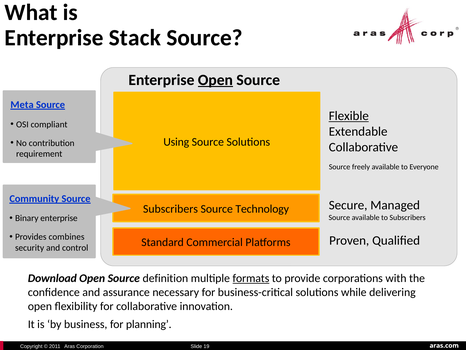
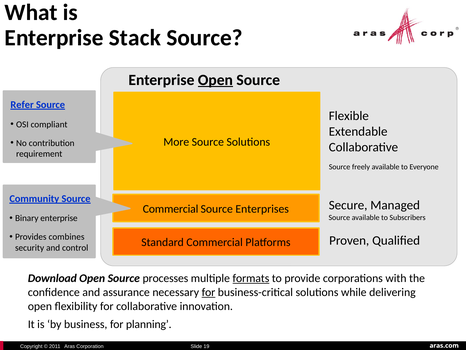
Meta: Meta -> Refer
Flexible underline: present -> none
Using: Using -> More
Subscribers at (170, 209): Subscribers -> Commercial
Technology: Technology -> Enterprises
definition: definition -> processes
for at (208, 292) underline: none -> present
